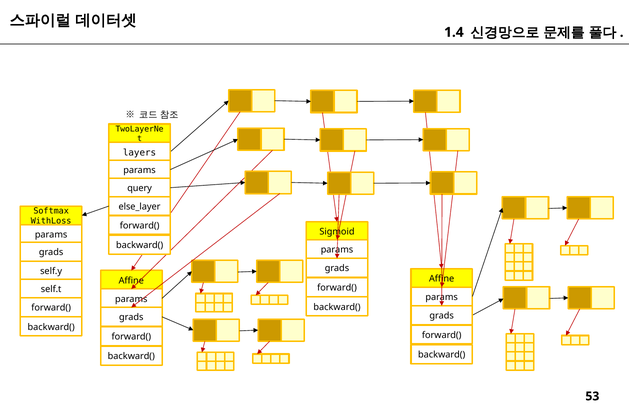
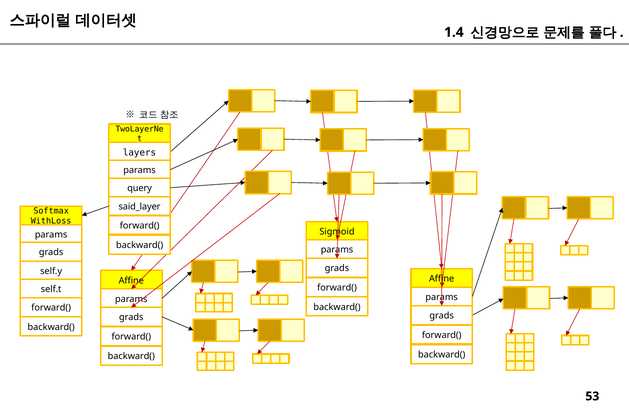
else_layer: else_layer -> said_layer
